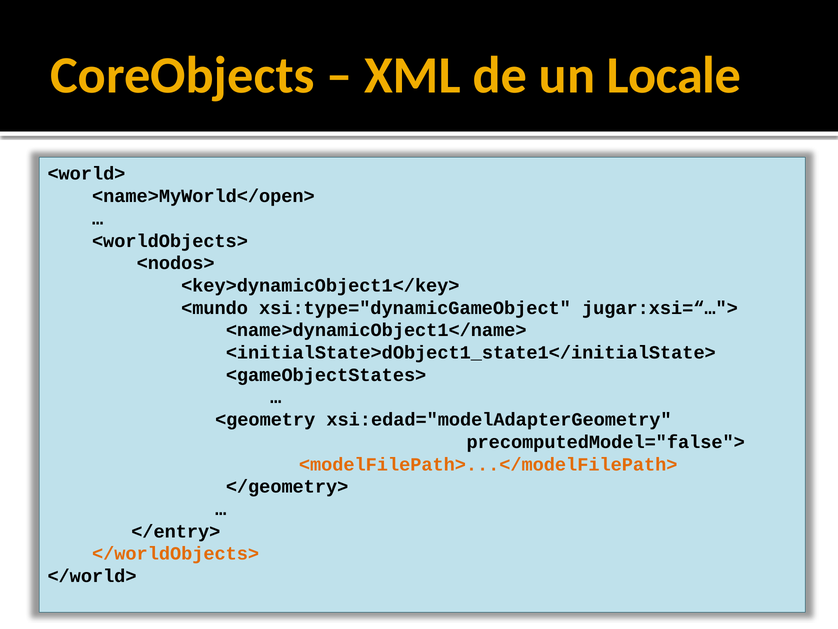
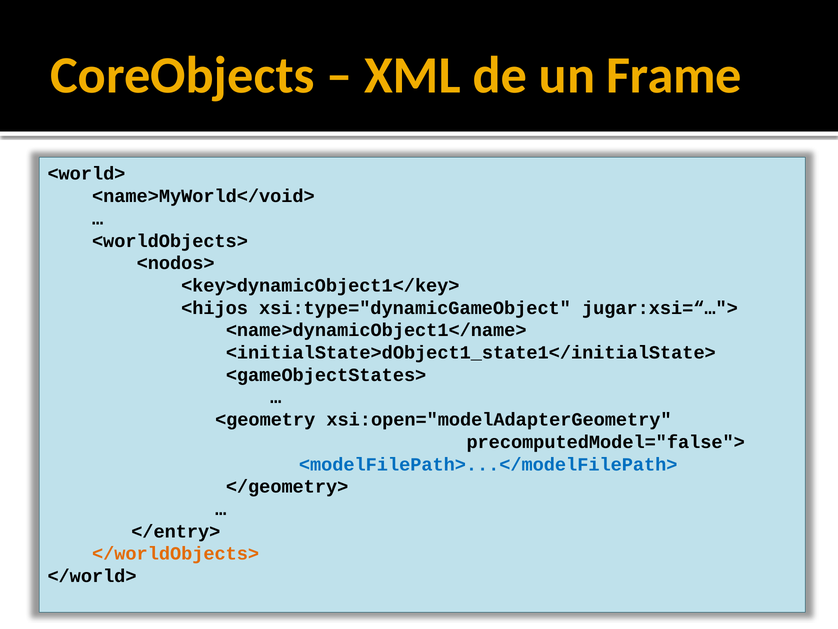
Locale: Locale -> Frame
<name>MyWorld</open>: <name>MyWorld</open> -> <name>MyWorld</void>
<mundo: <mundo -> <hijos
xsi:edad="modelAdapterGeometry: xsi:edad="modelAdapterGeometry -> xsi:open="modelAdapterGeometry
<modelFilePath>...</modelFilePath> colour: orange -> blue
